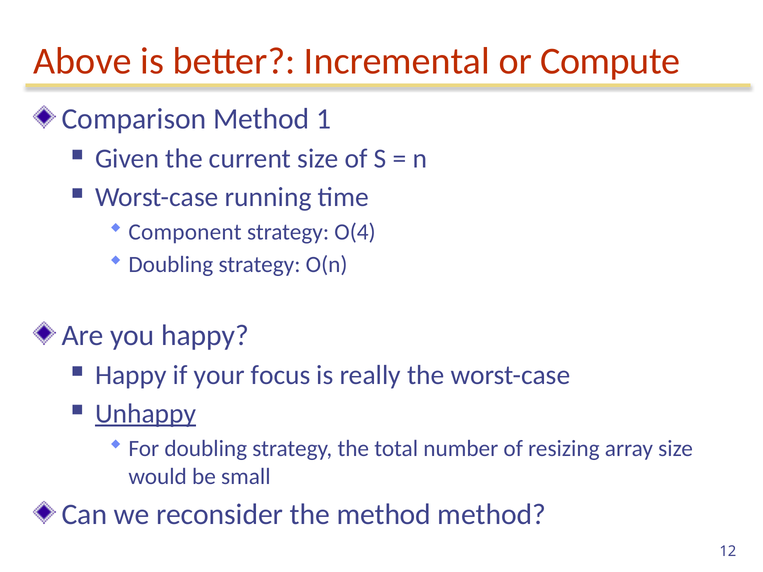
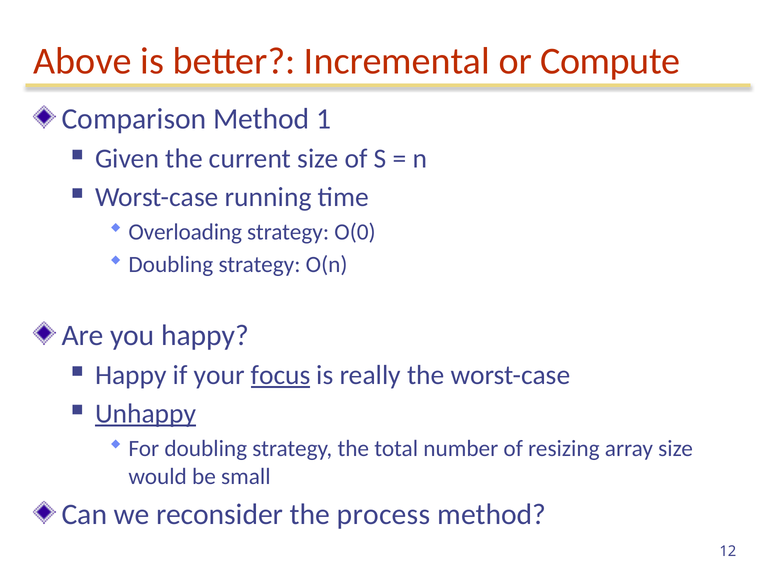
Component: Component -> Overloading
O(4: O(4 -> O(0
focus underline: none -> present
the method: method -> process
